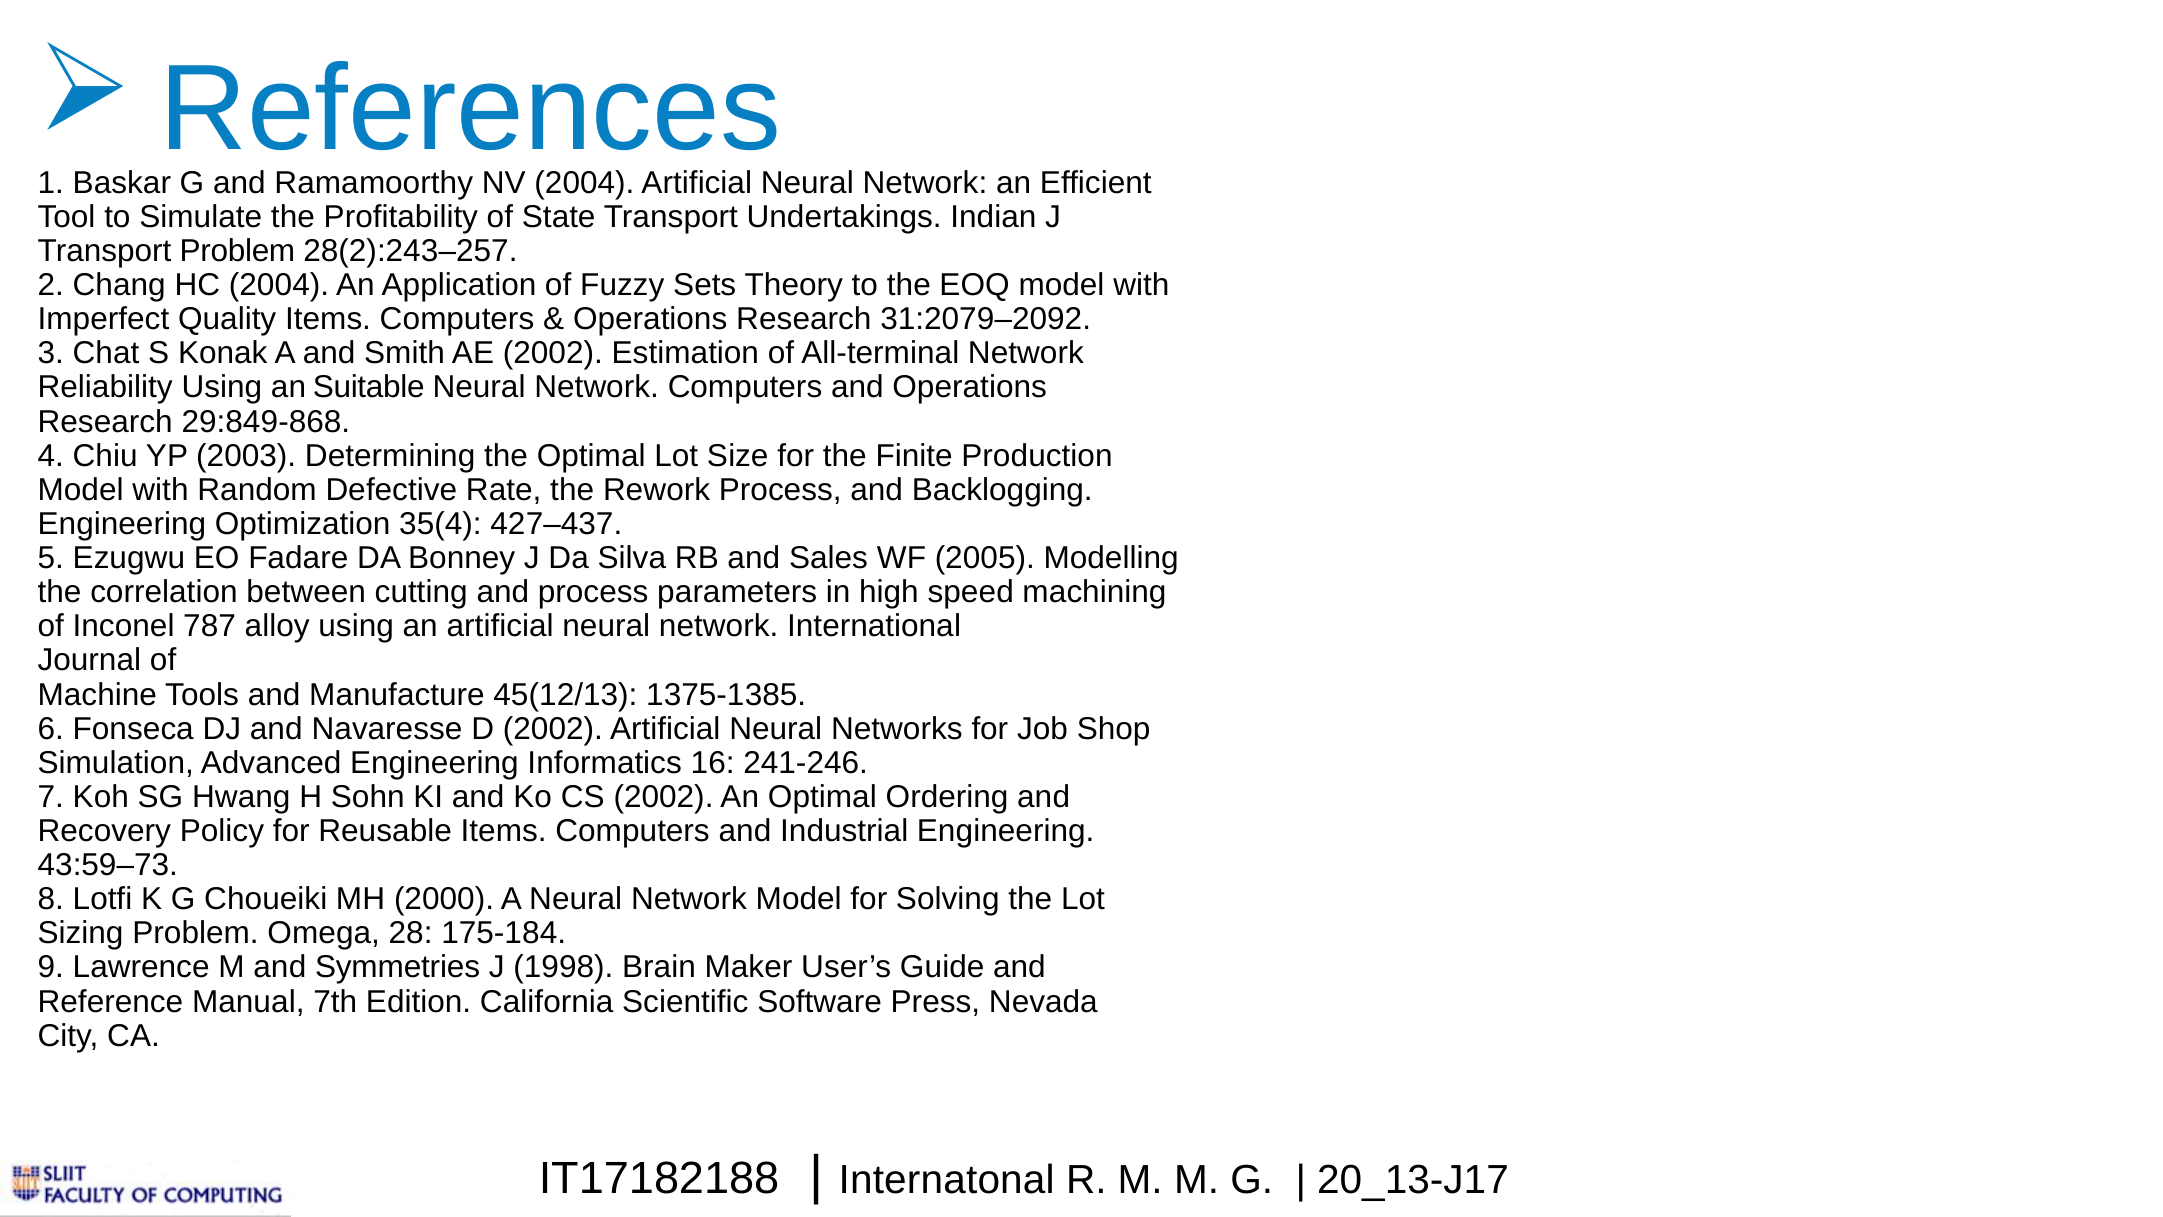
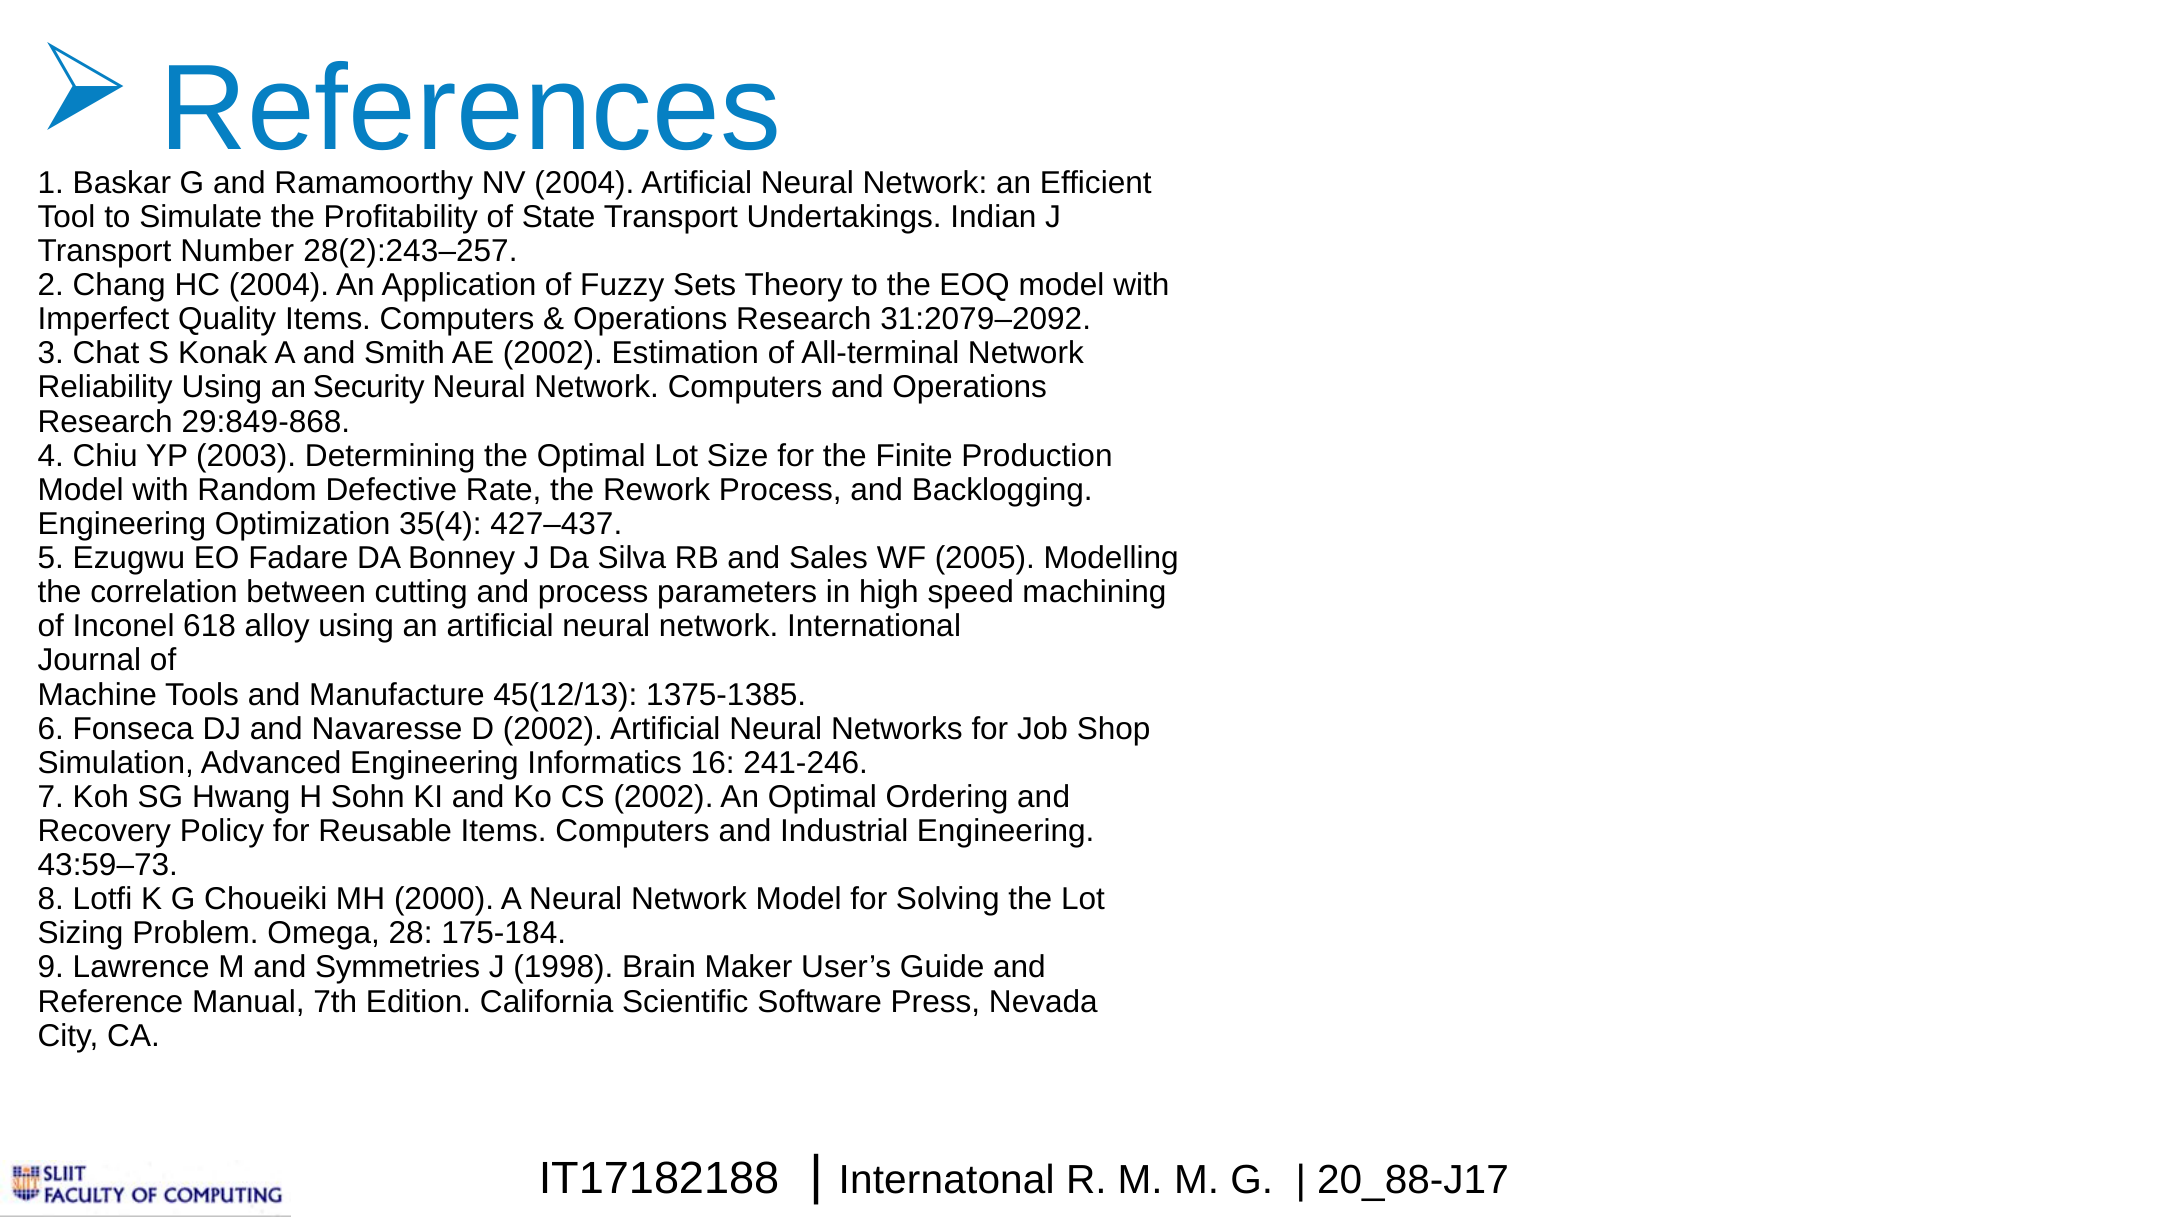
Transport Problem: Problem -> Number
Suitable: Suitable -> Security
787: 787 -> 618
20_13-J17: 20_13-J17 -> 20_88-J17
